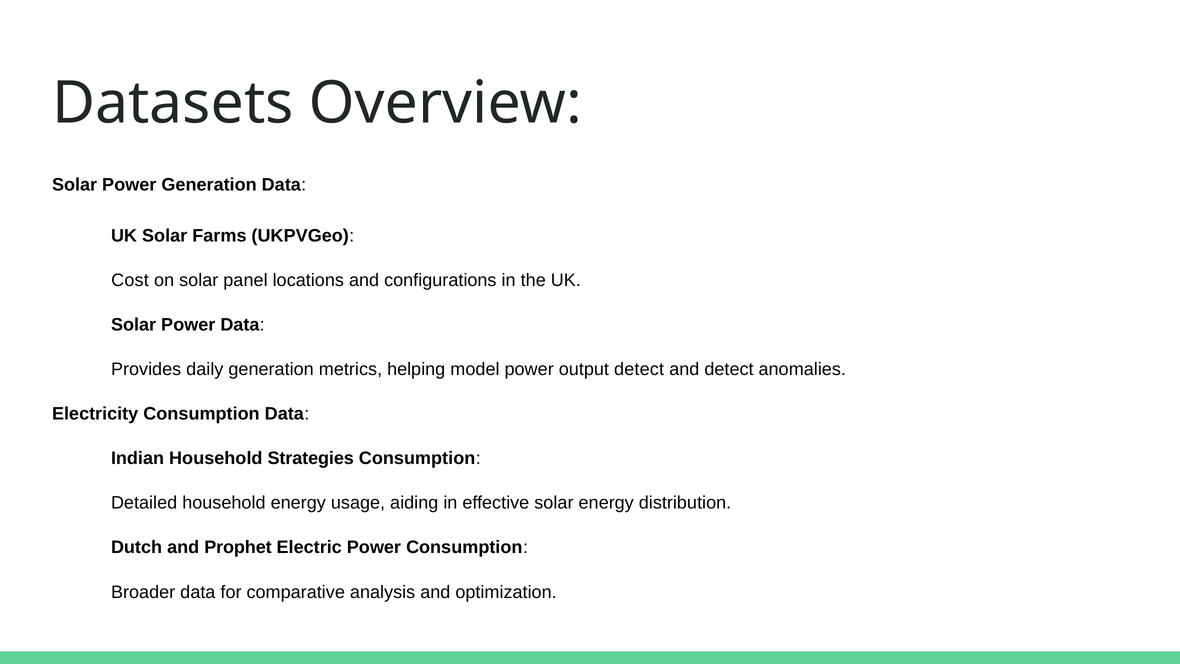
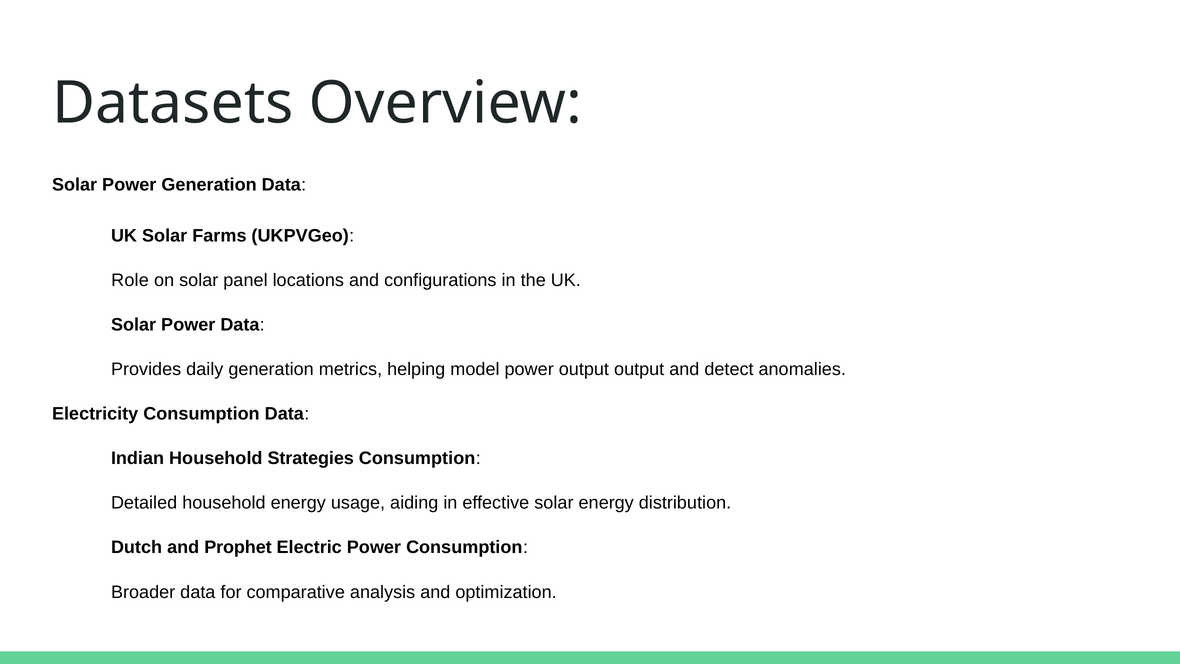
Cost: Cost -> Role
output detect: detect -> output
